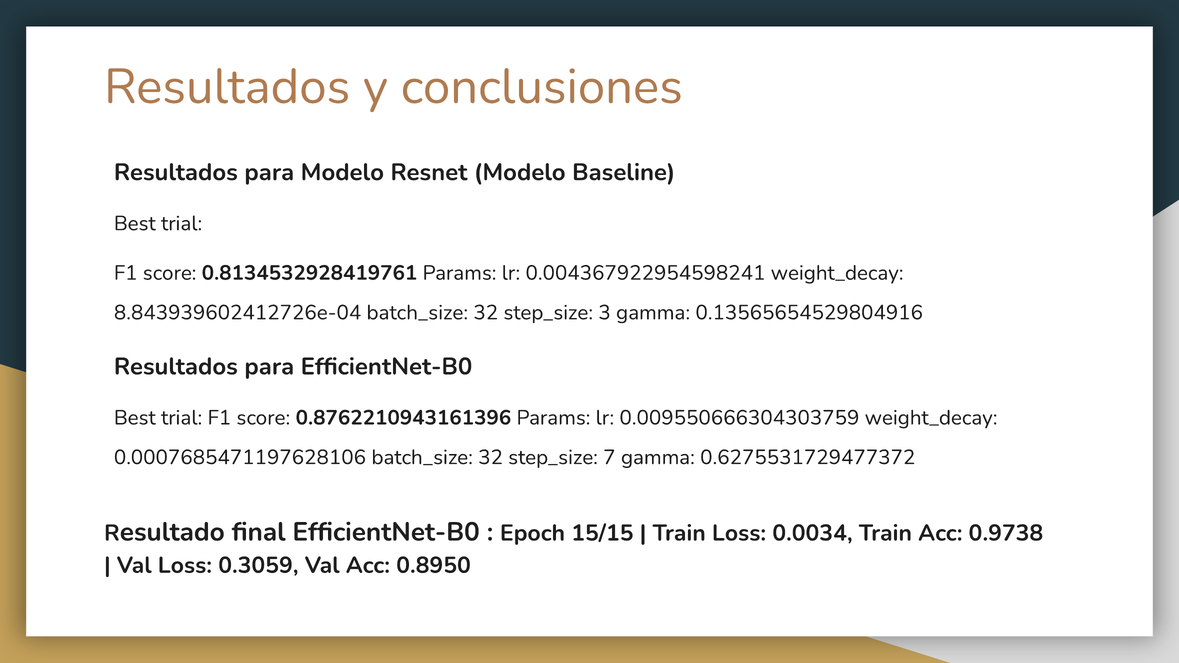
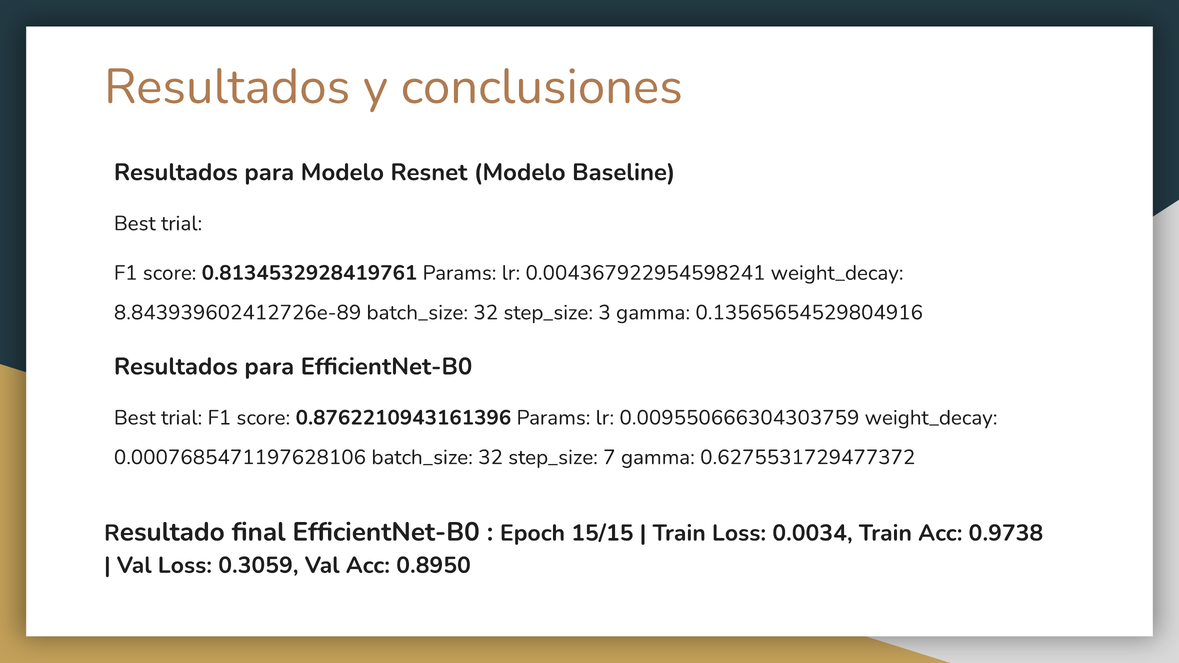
8.843939602412726e-04: 8.843939602412726e-04 -> 8.843939602412726e-89
